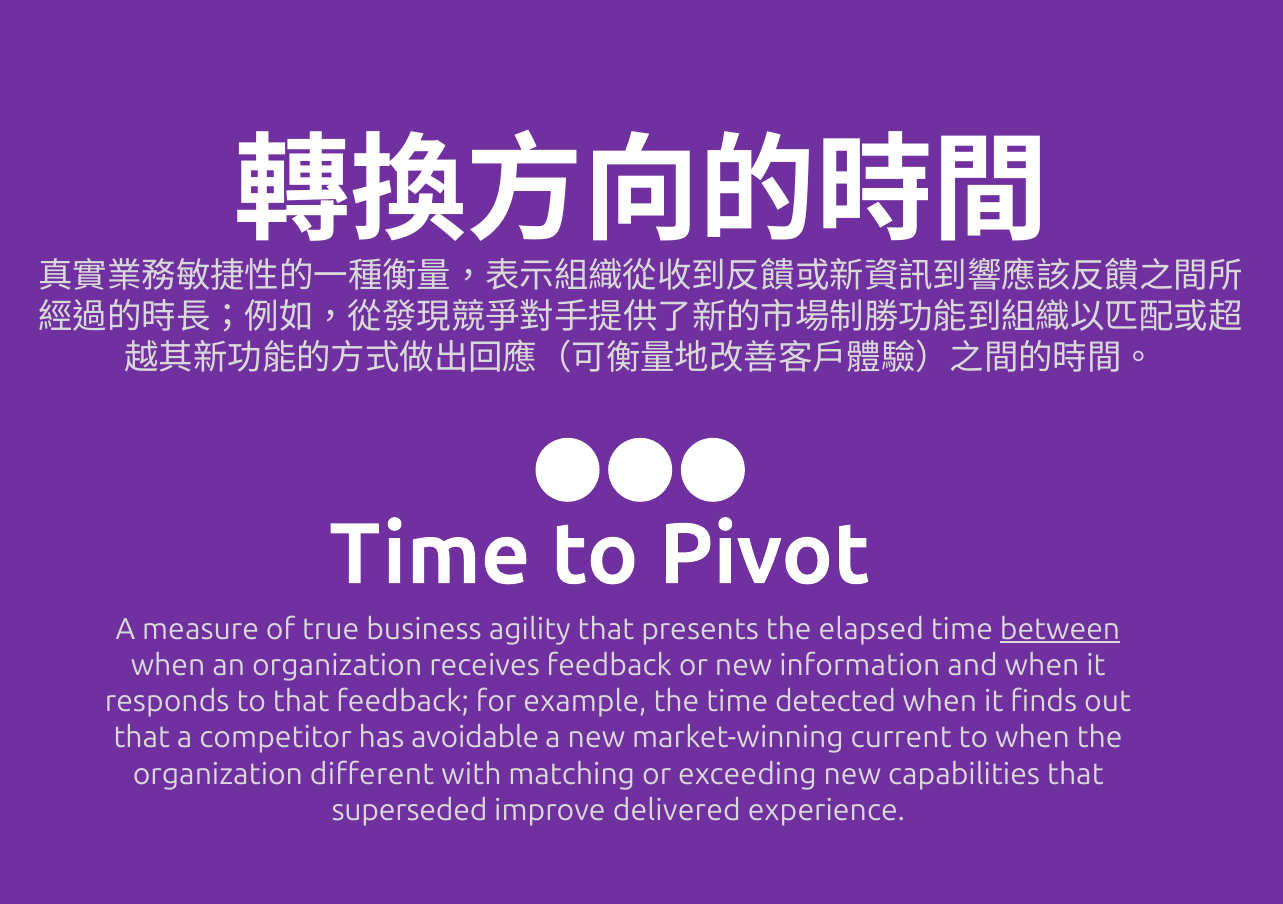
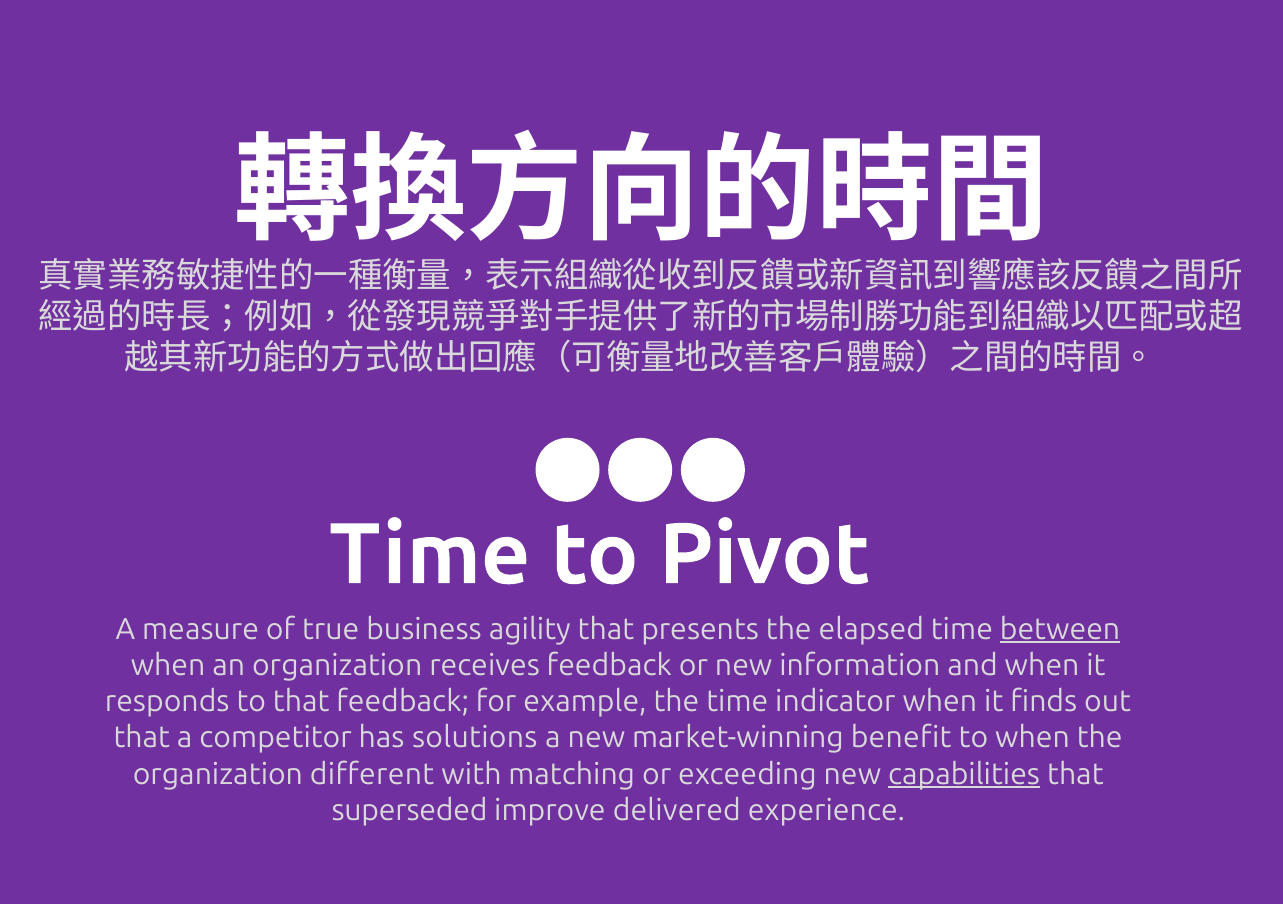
detected: detected -> indicator
avoidable: avoidable -> solutions
current: current -> benefit
capabilities underline: none -> present
